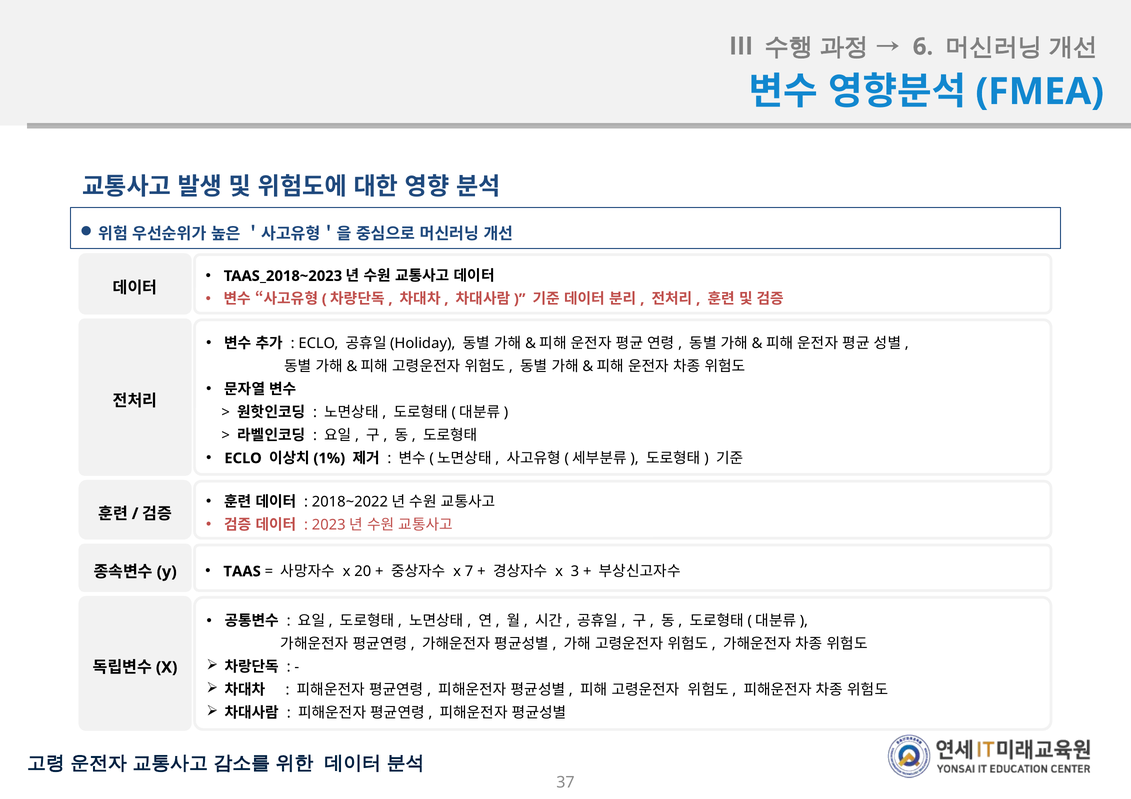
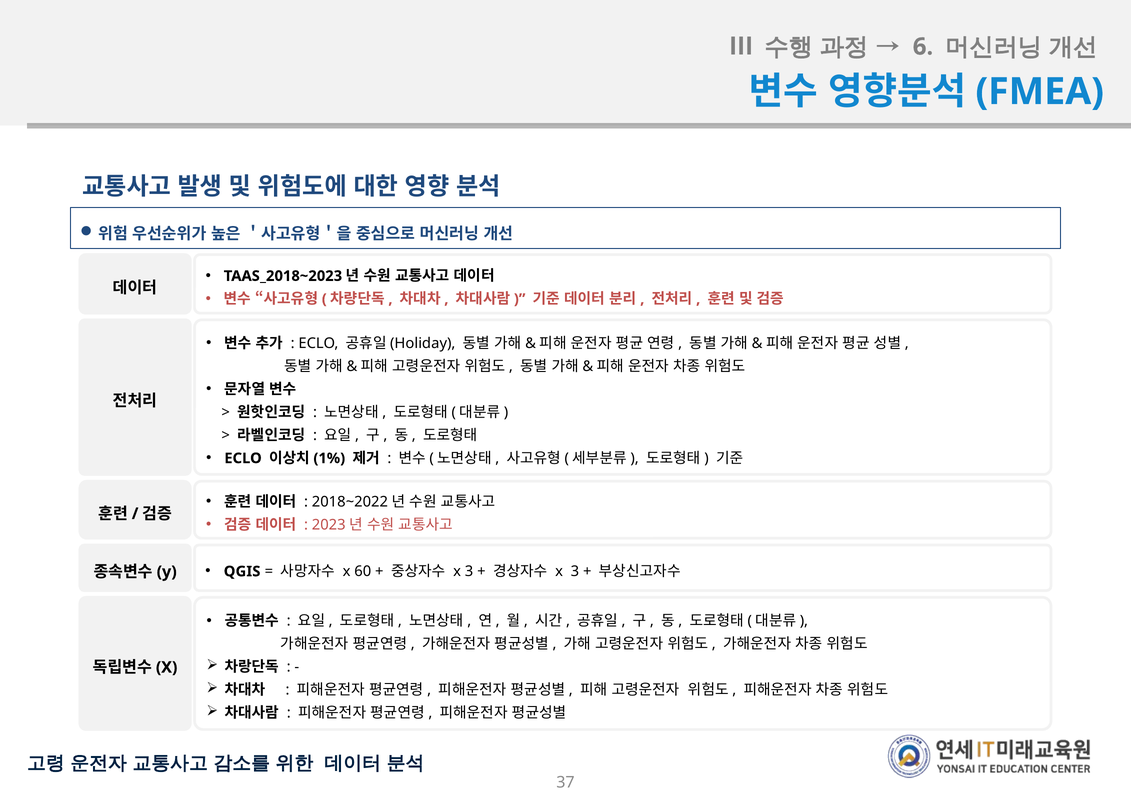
TAAS: TAAS -> QGIS
20: 20 -> 60
7 at (469, 572): 7 -> 3
